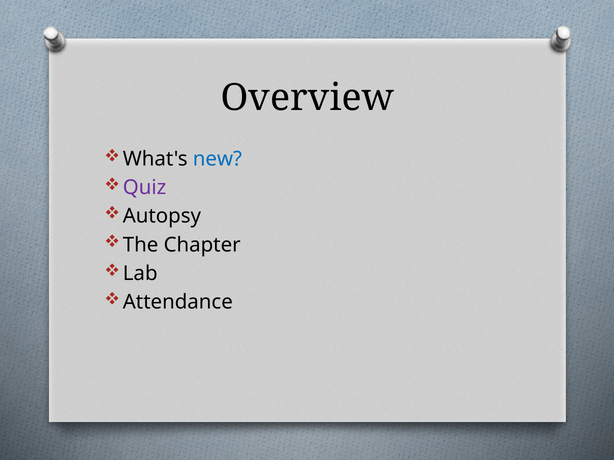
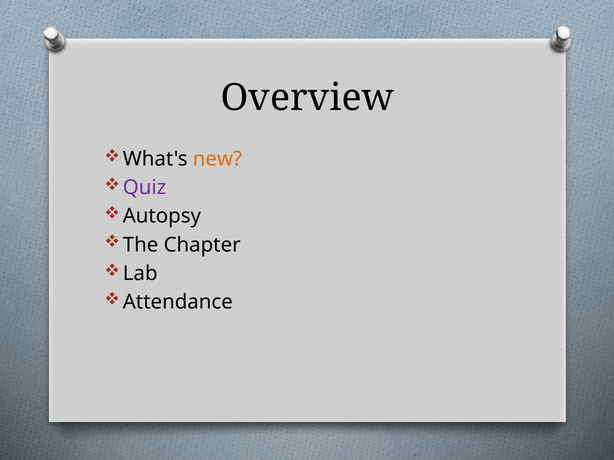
new colour: blue -> orange
